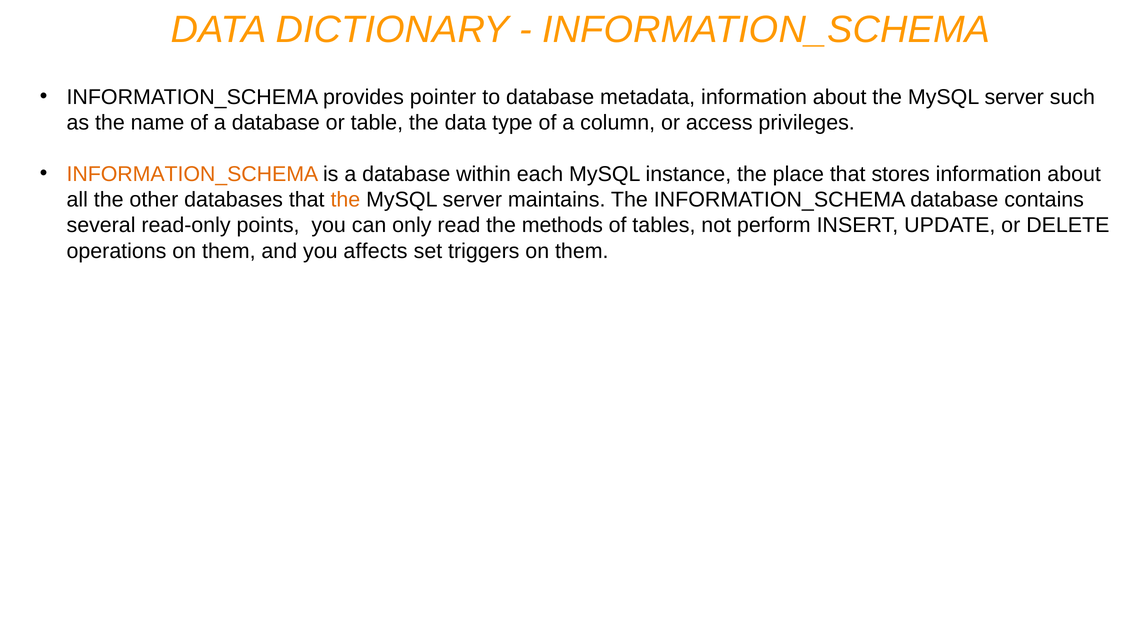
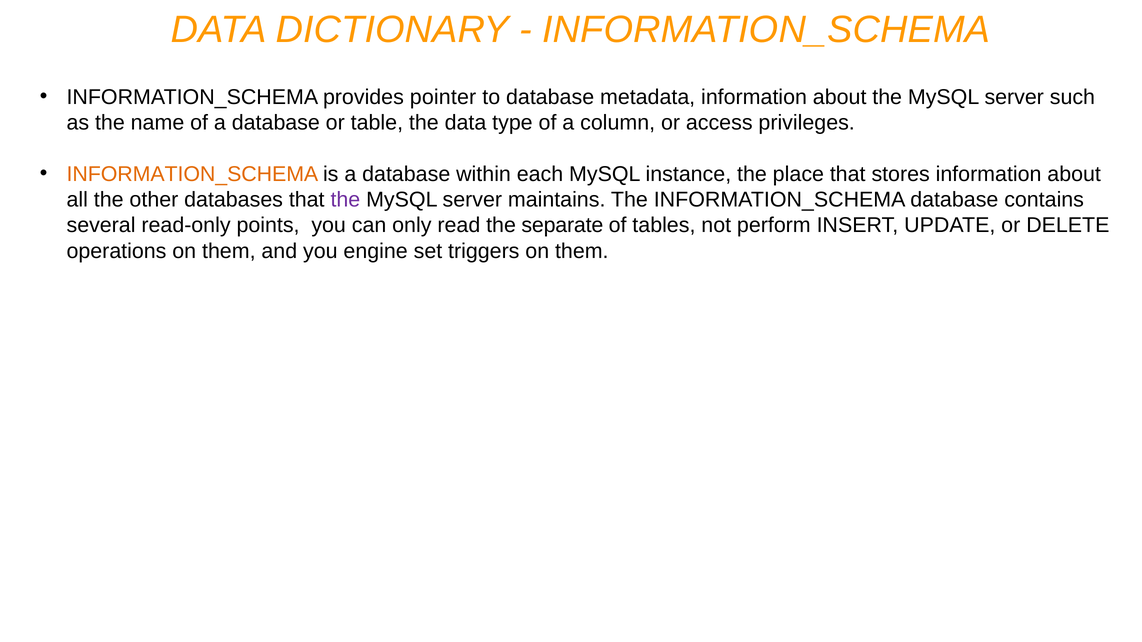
the at (345, 200) colour: orange -> purple
methods: methods -> separate
affects: affects -> engine
